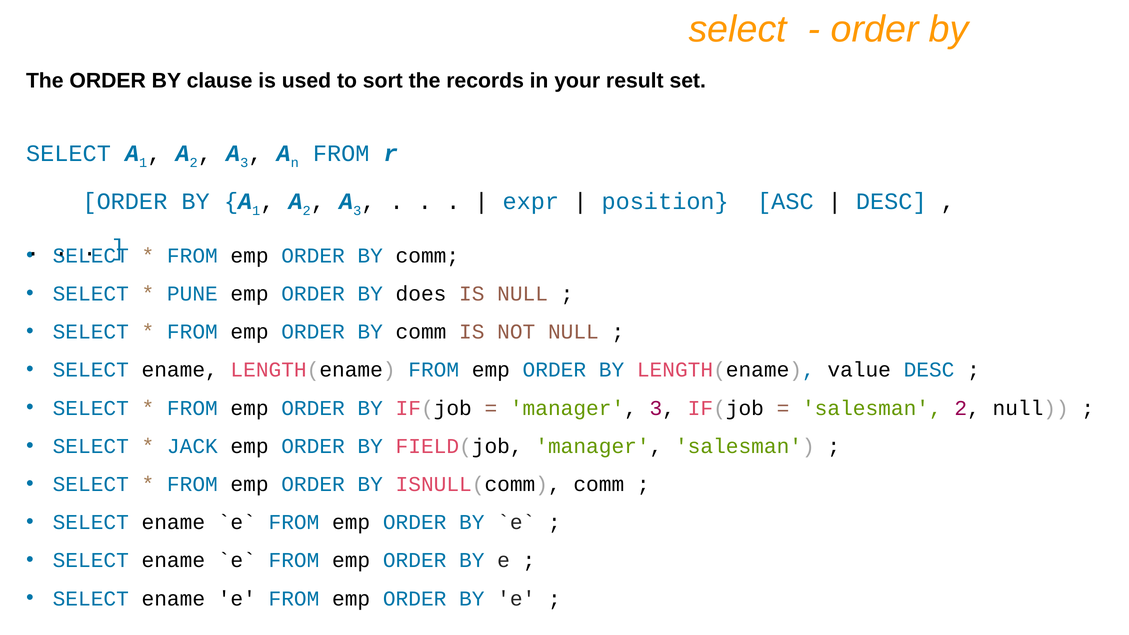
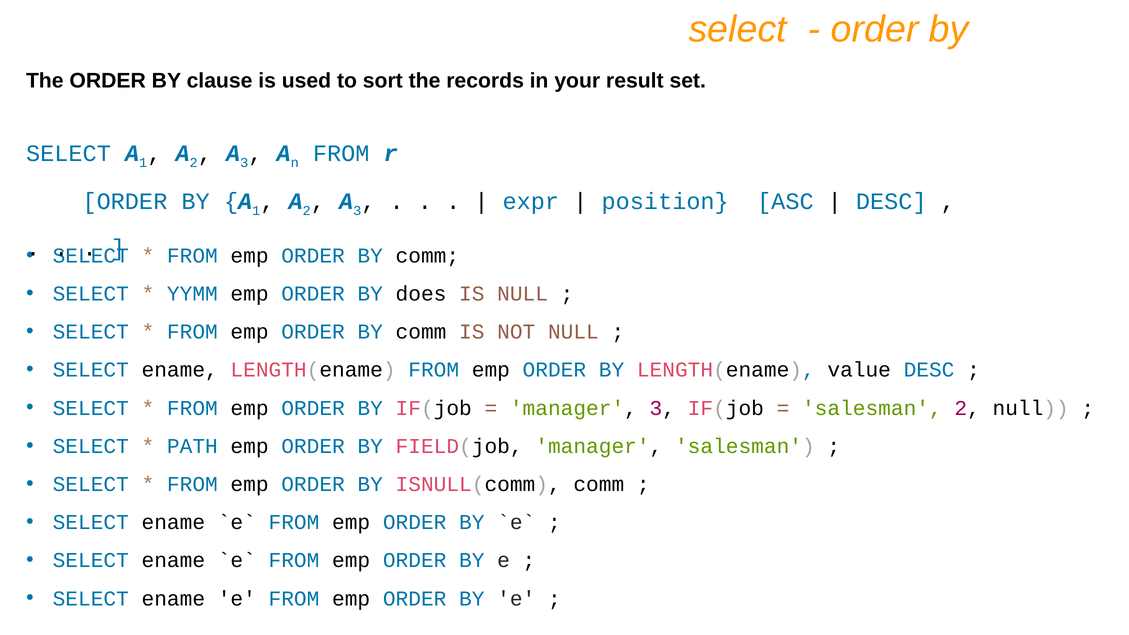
PUNE: PUNE -> YYMM
JACK: JACK -> PATH
